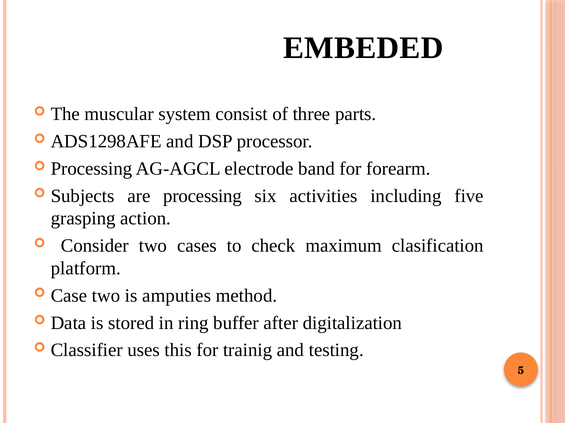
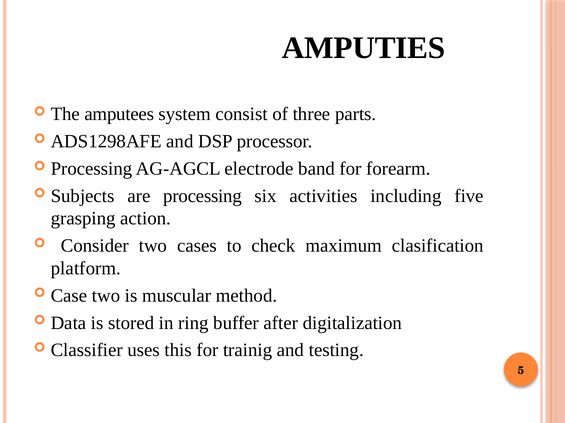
EMBEDED: EMBEDED -> AMPUTIES
muscular: muscular -> amputees
amputies: amputies -> muscular
